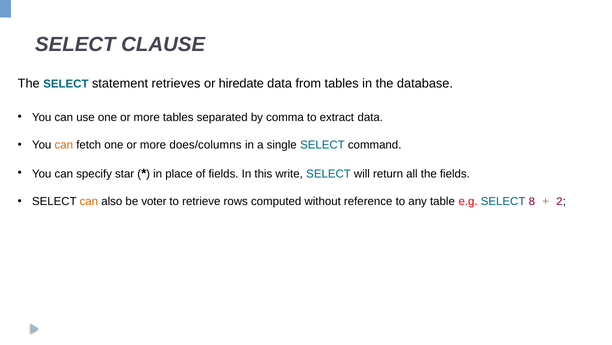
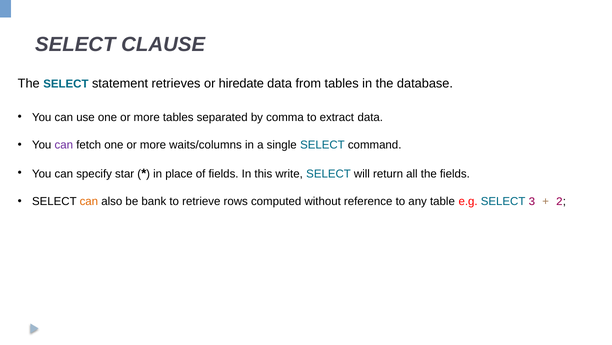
can at (64, 145) colour: orange -> purple
does/columns: does/columns -> waits/columns
voter: voter -> bank
8: 8 -> 3
